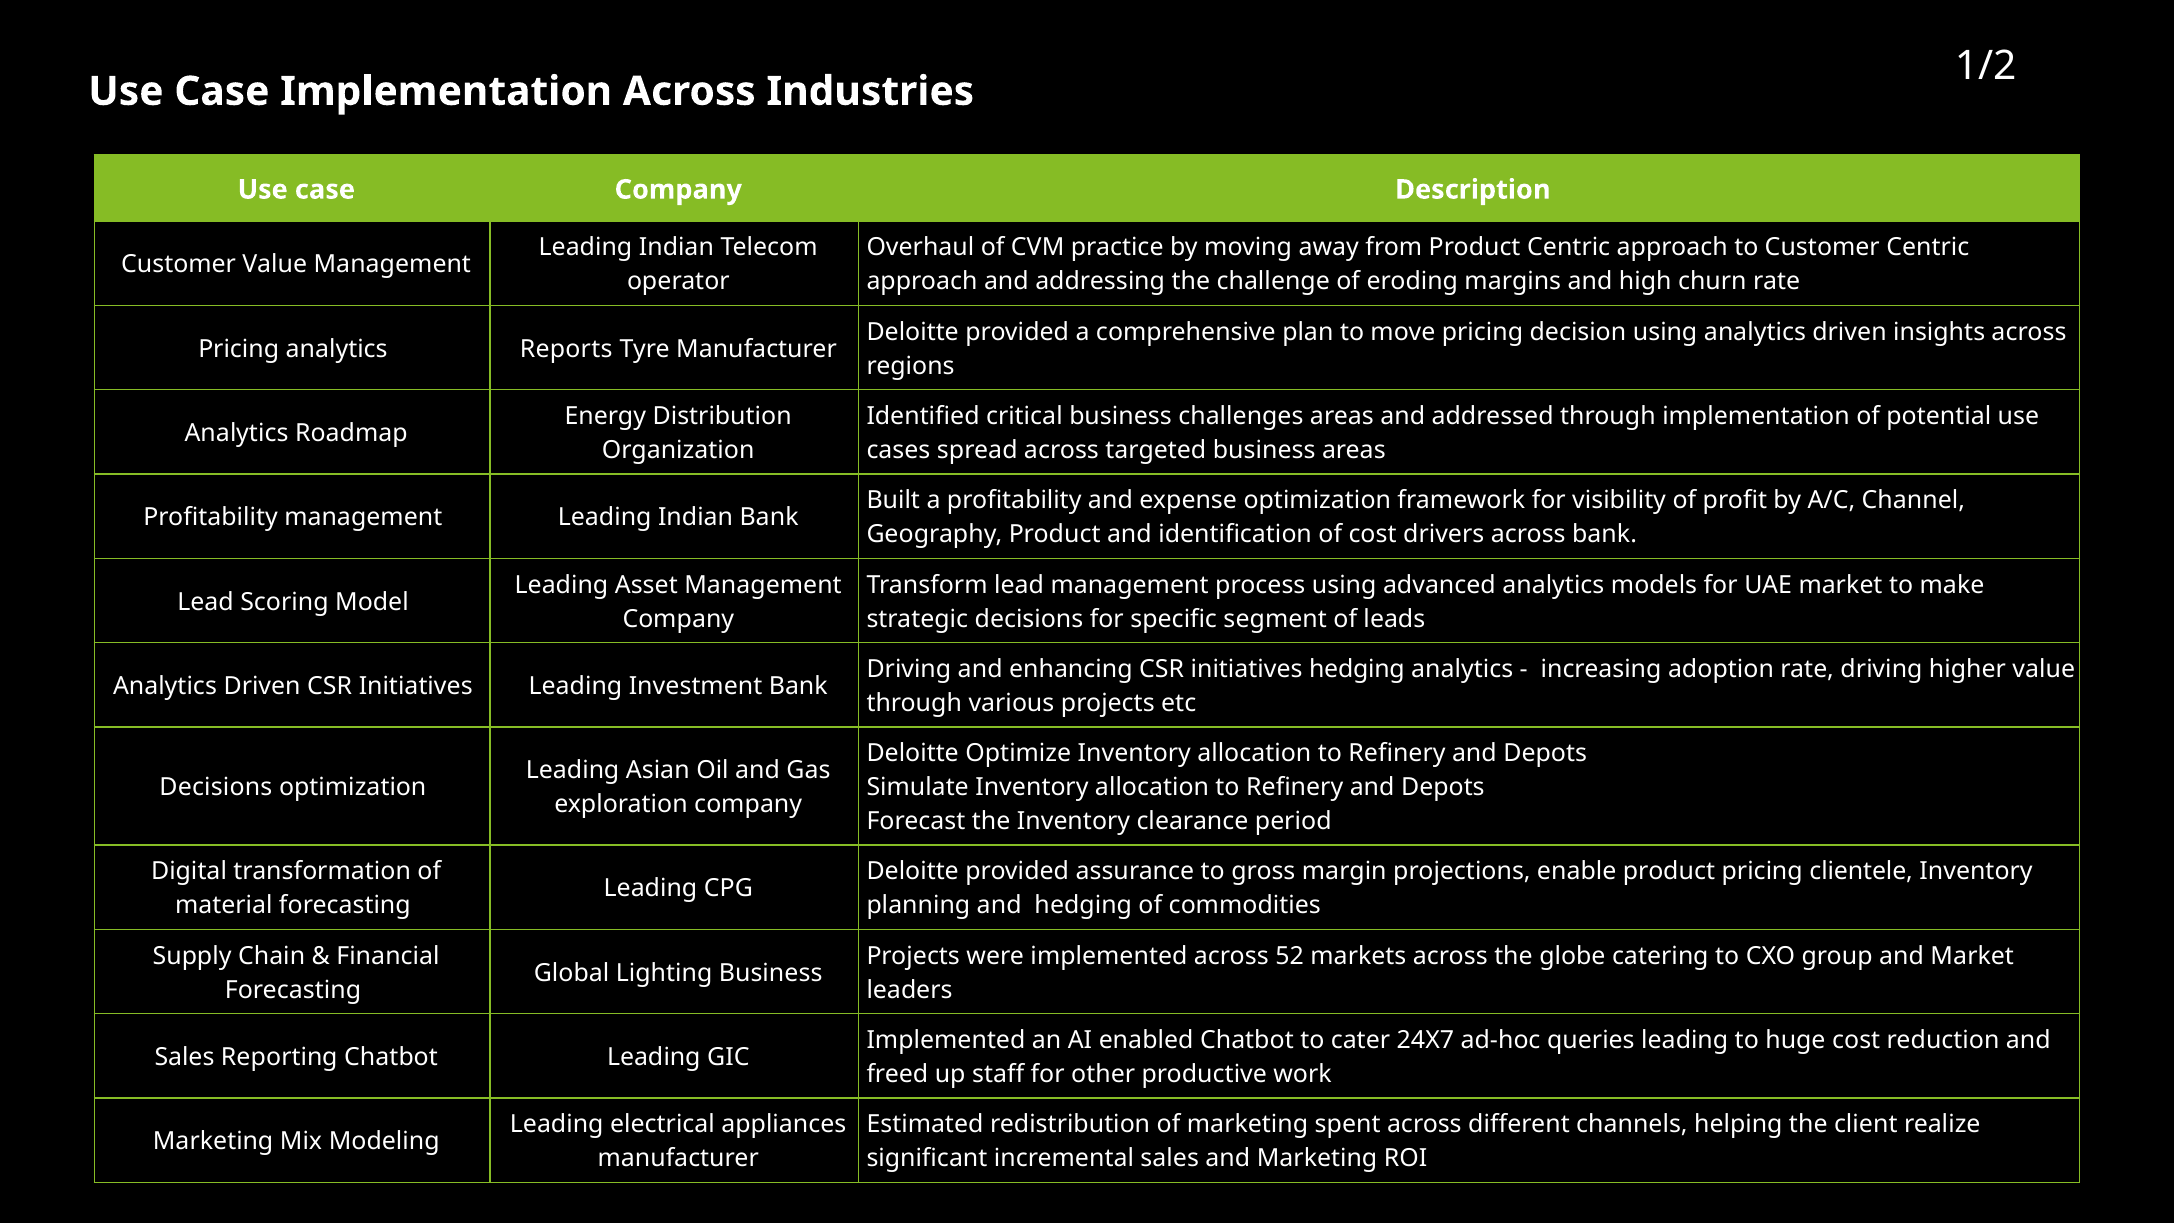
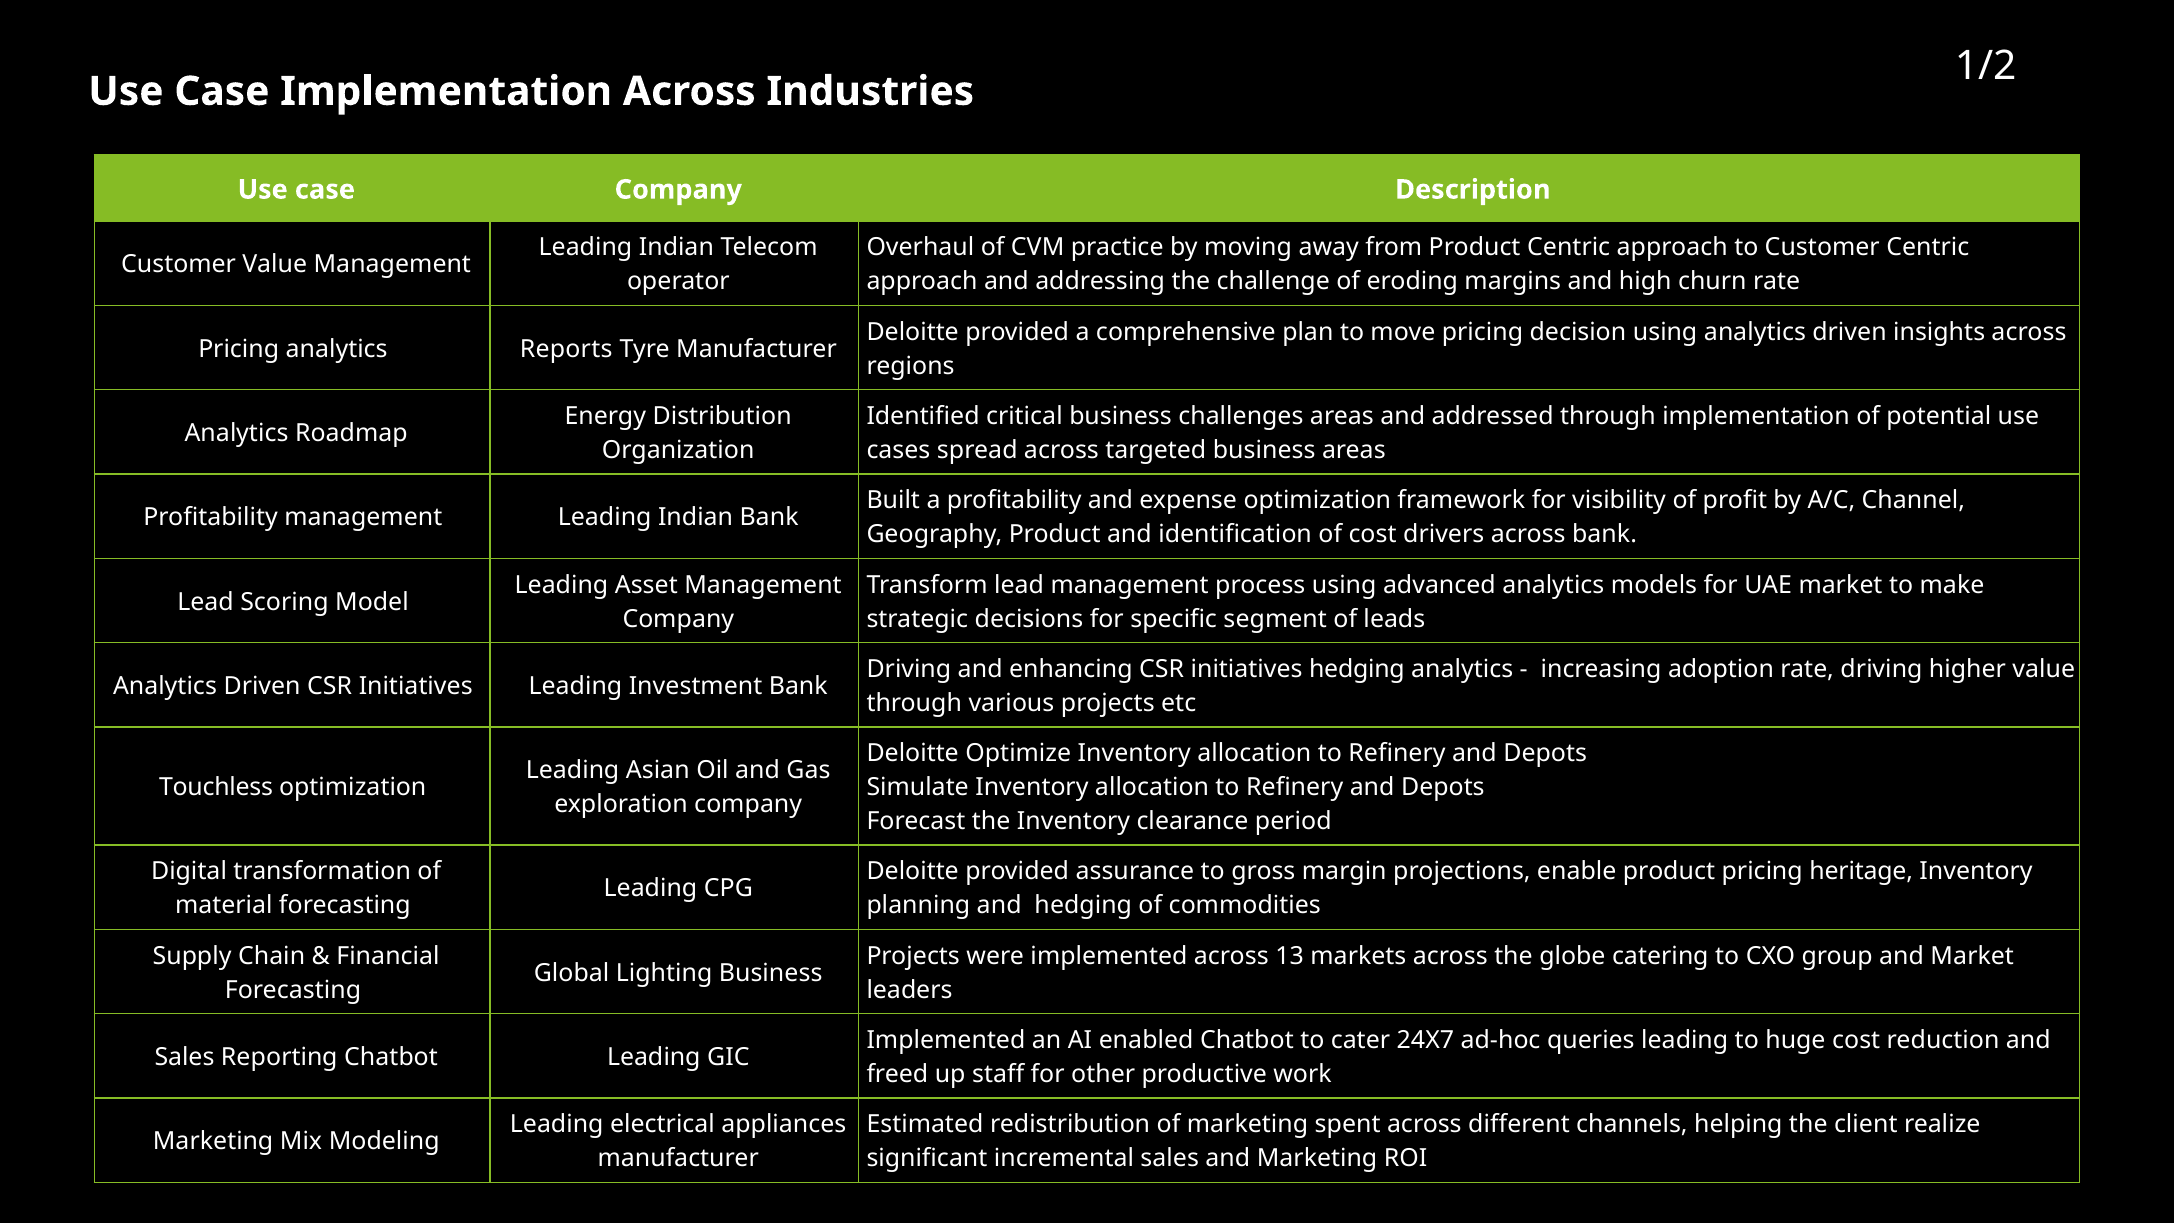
Decisions at (216, 787): Decisions -> Touchless
clientele: clientele -> heritage
52: 52 -> 13
